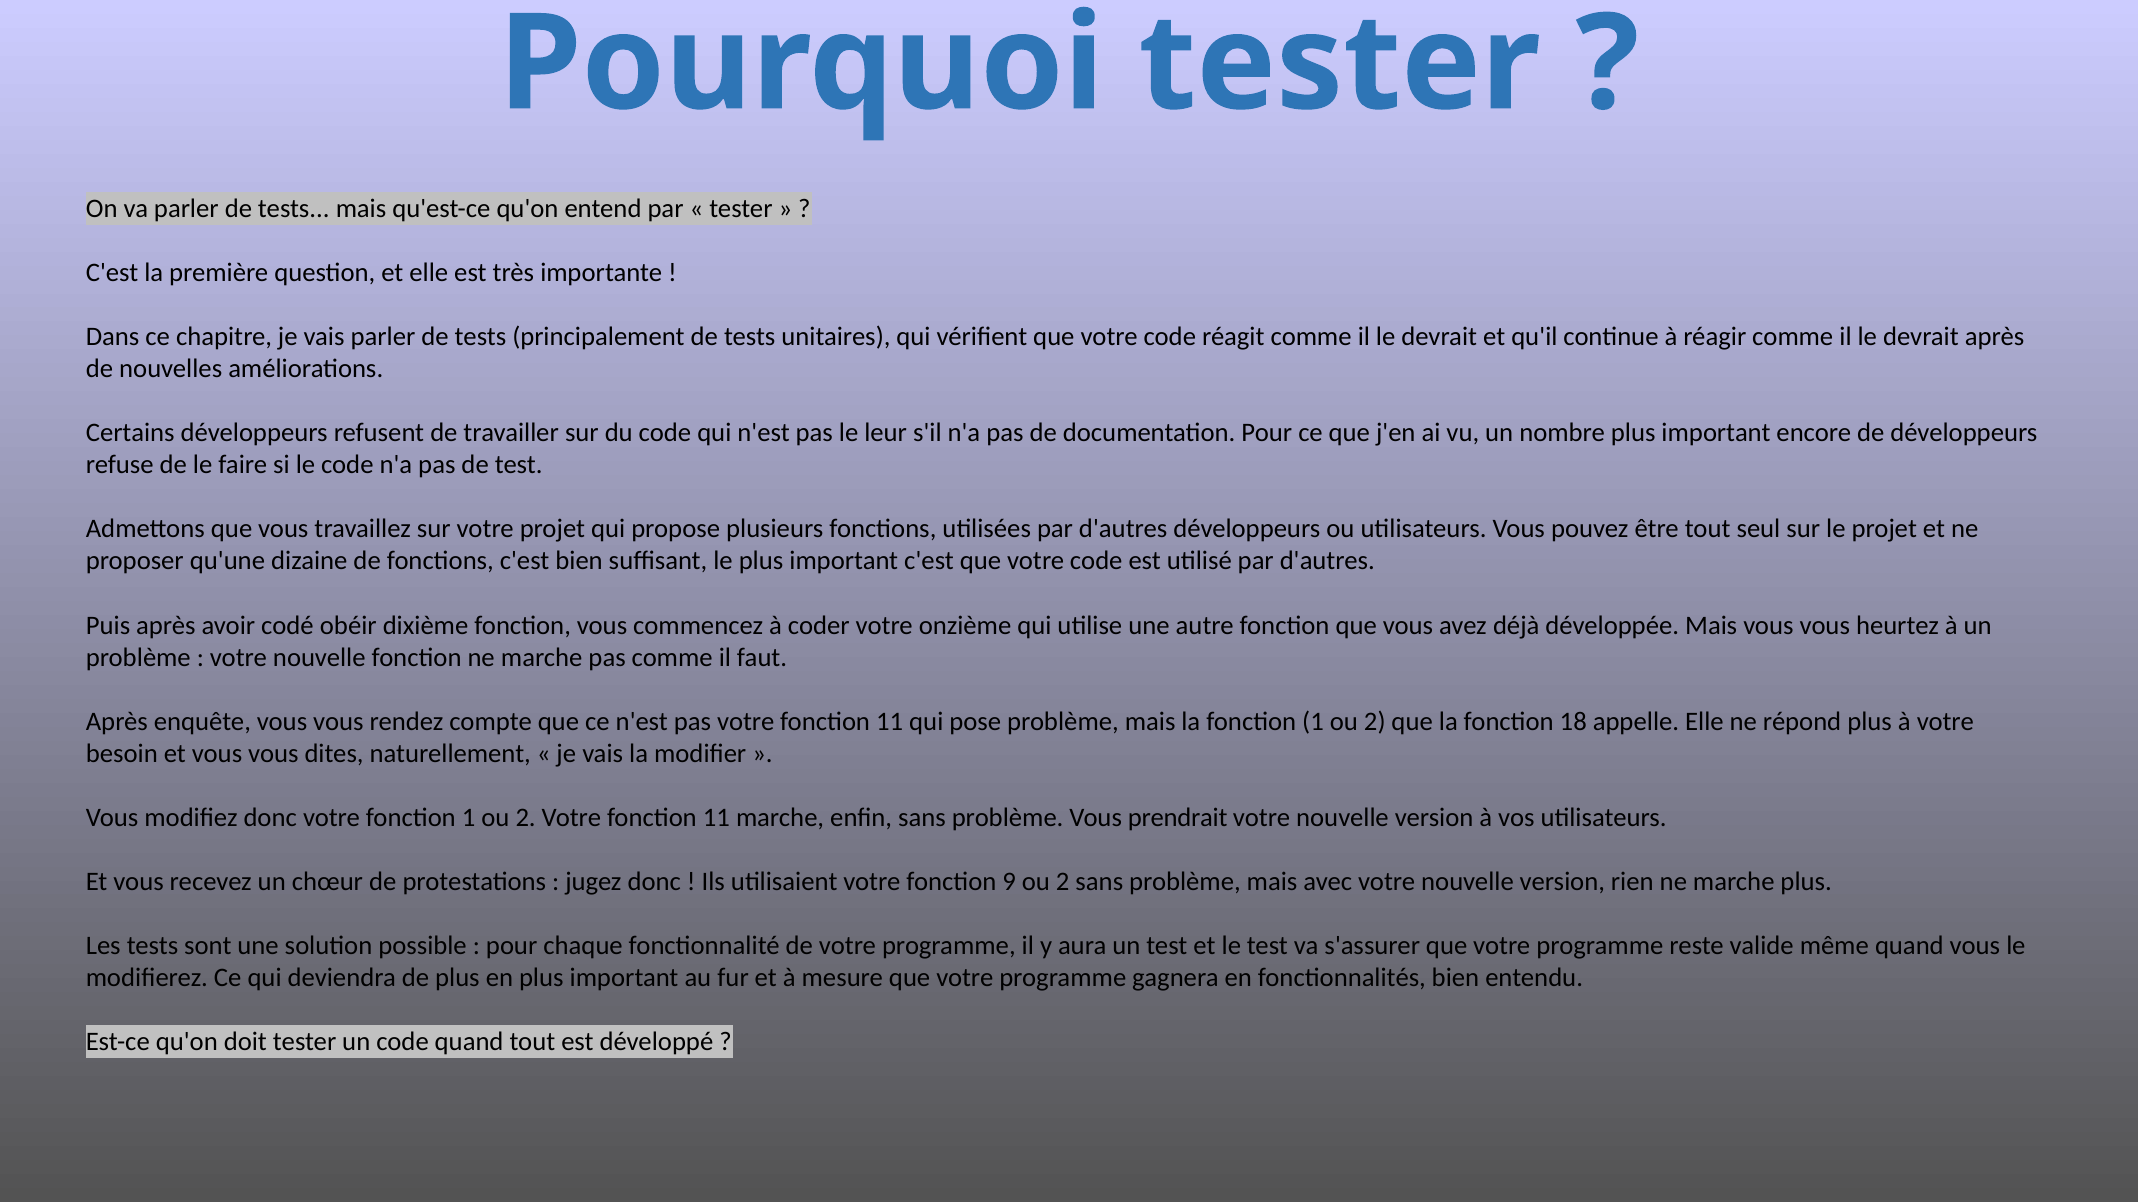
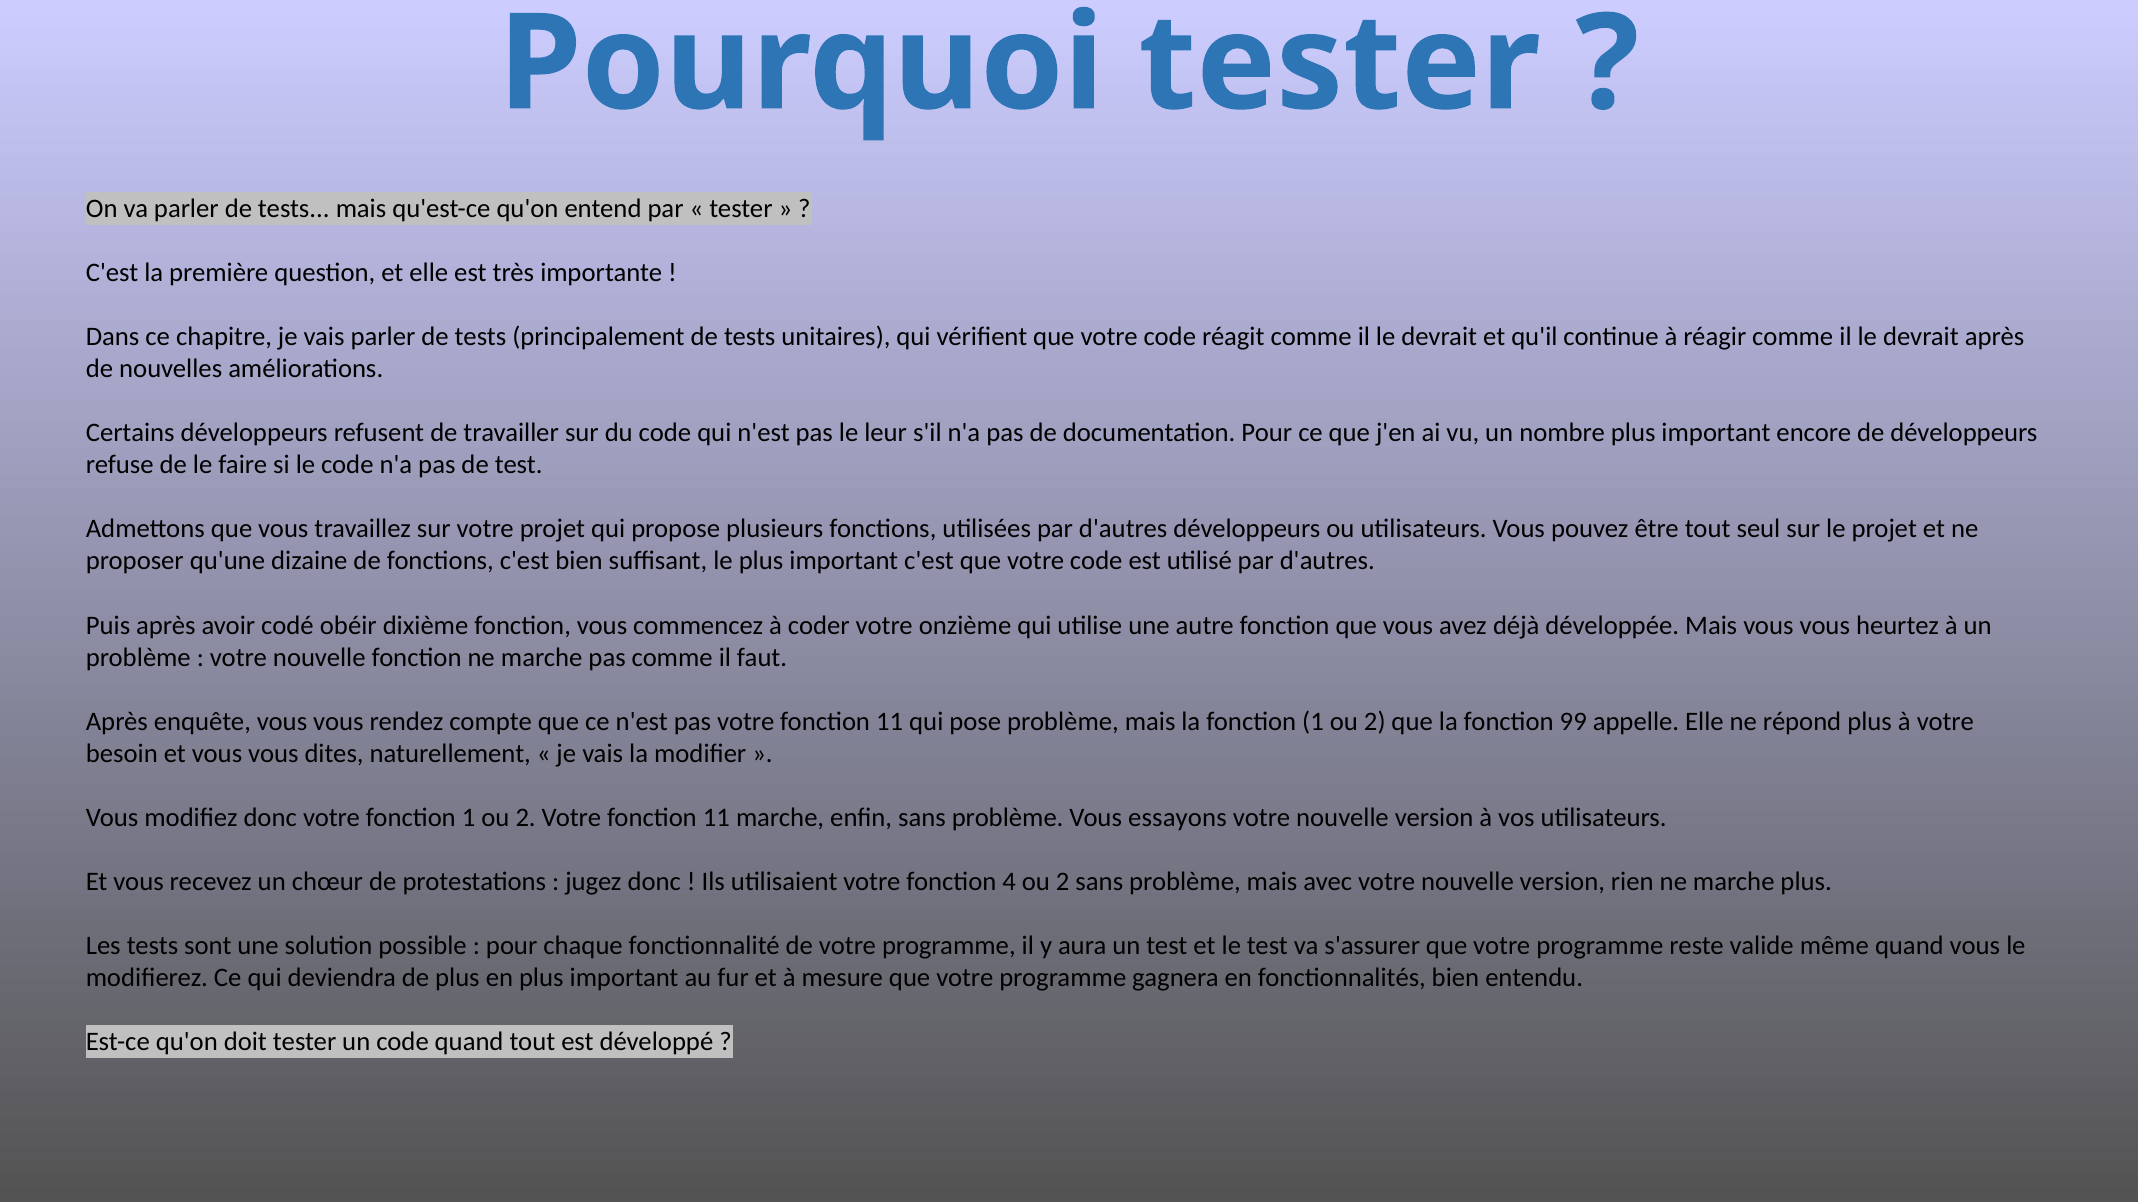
18: 18 -> 99
prendrait: prendrait -> essayons
9: 9 -> 4
